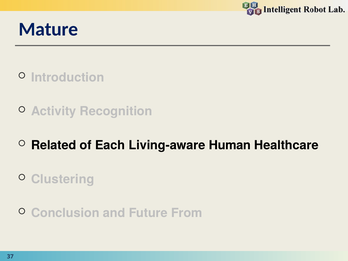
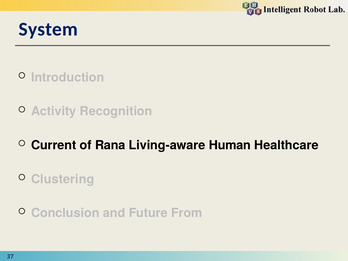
Mature: Mature -> System
Related: Related -> Current
Each: Each -> Rana
